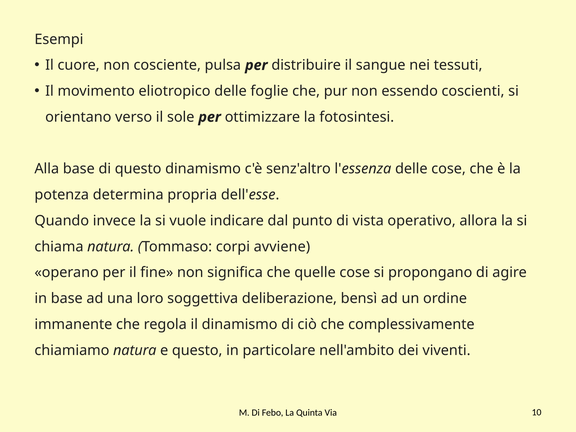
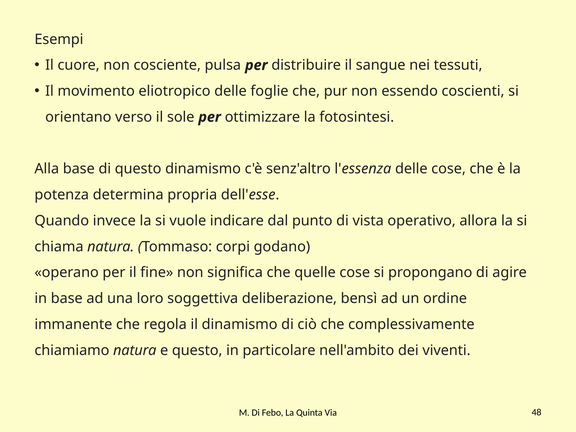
avviene: avviene -> godano
10: 10 -> 48
